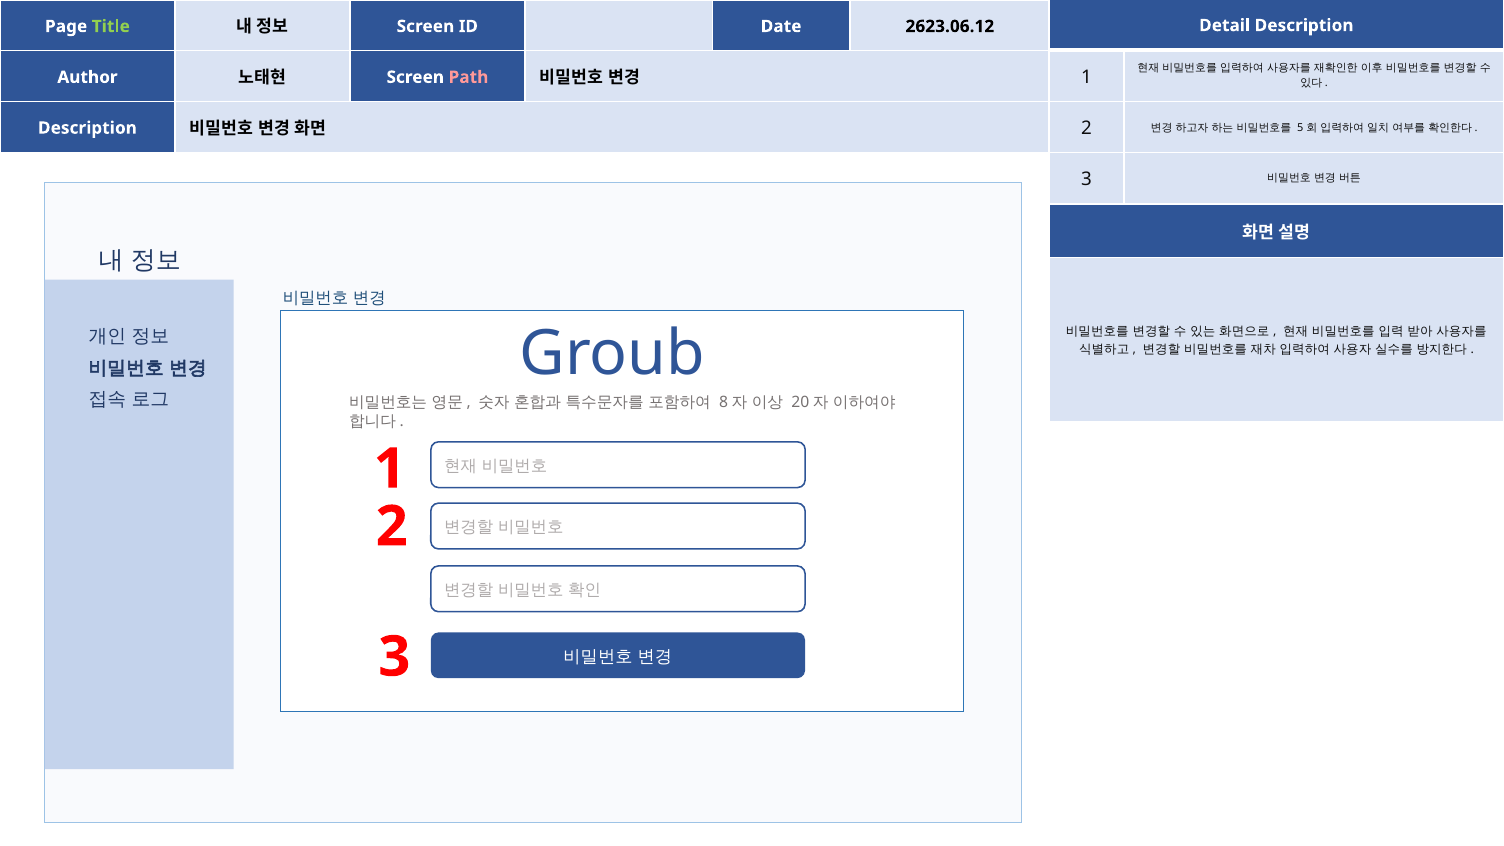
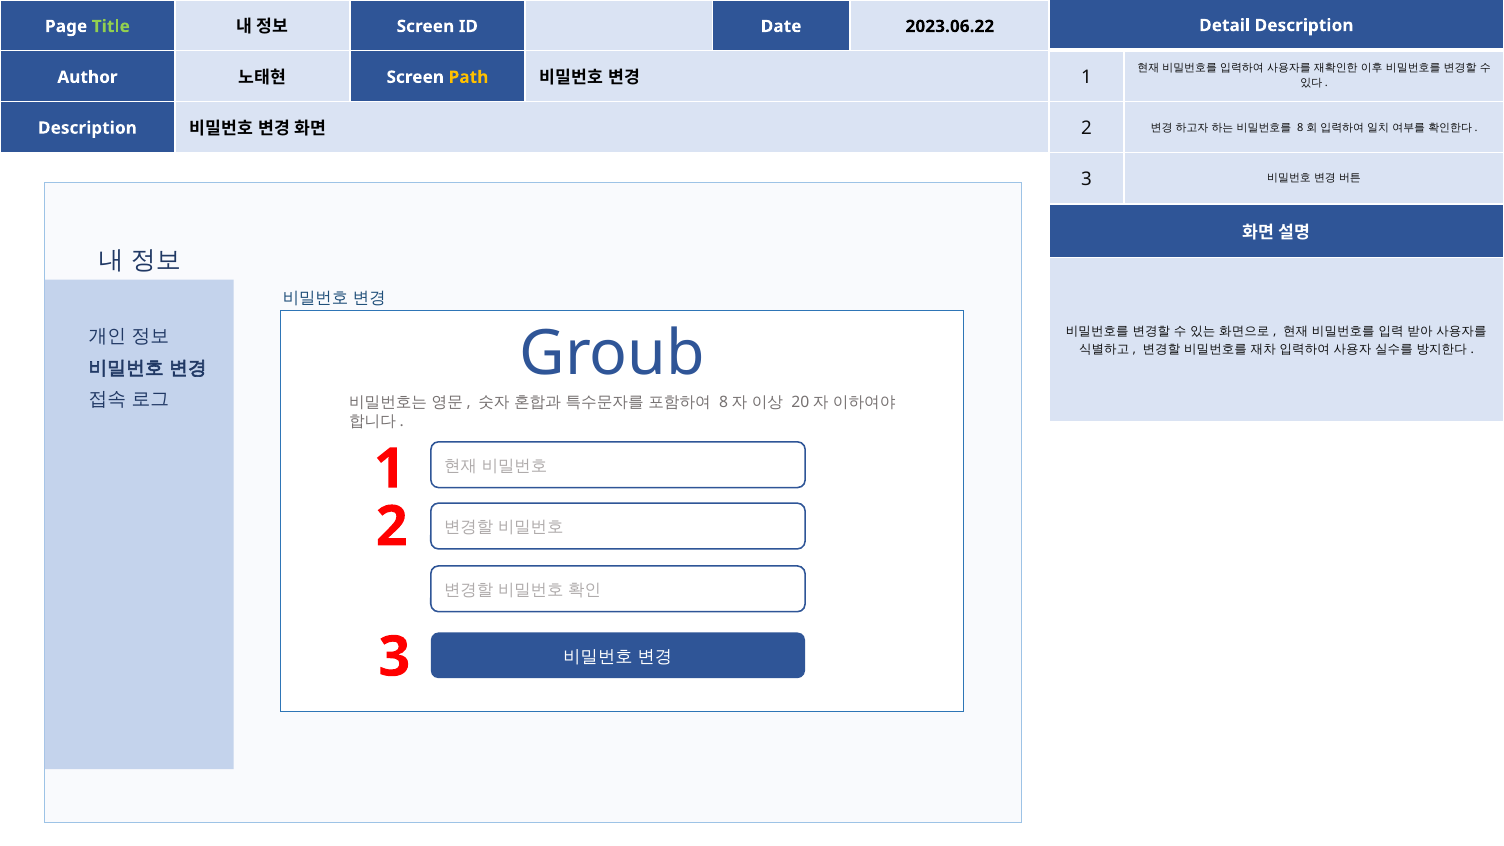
2623.06.12: 2623.06.12 -> 2023.06.22
Path colour: pink -> yellow
5: 5 -> 8
